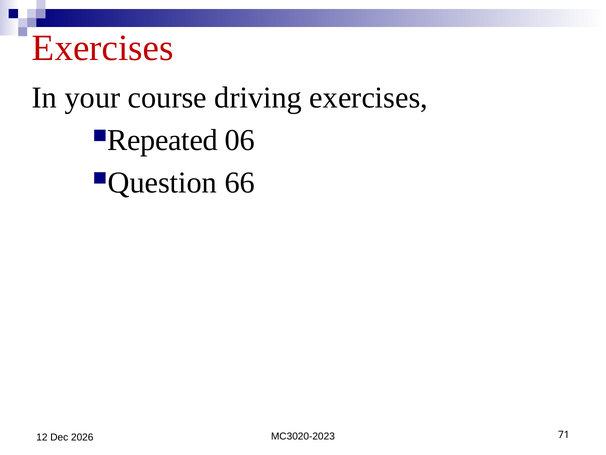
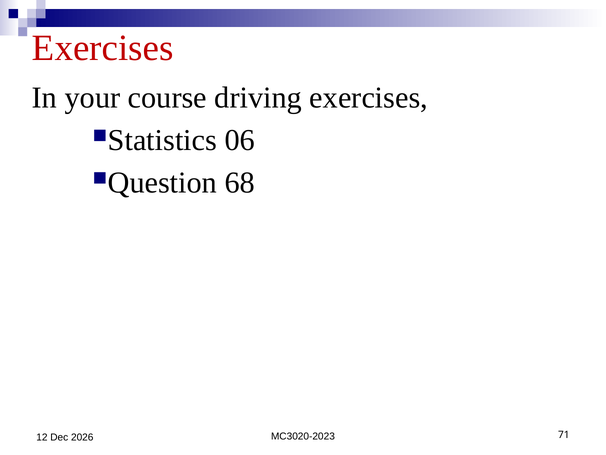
Repeated: Repeated -> Statistics
66: 66 -> 68
